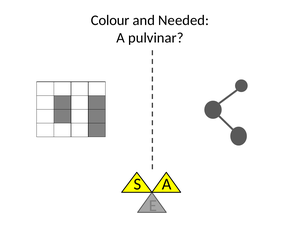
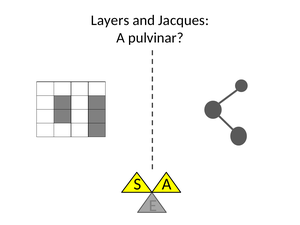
Colour: Colour -> Layers
Needed: Needed -> Jacques
